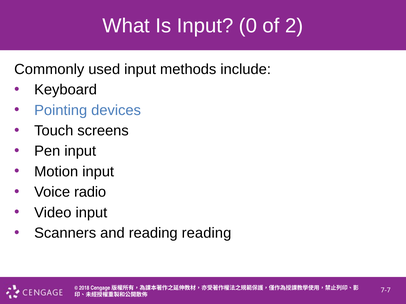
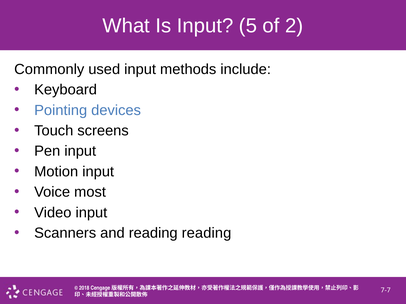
0: 0 -> 5
radio: radio -> most
